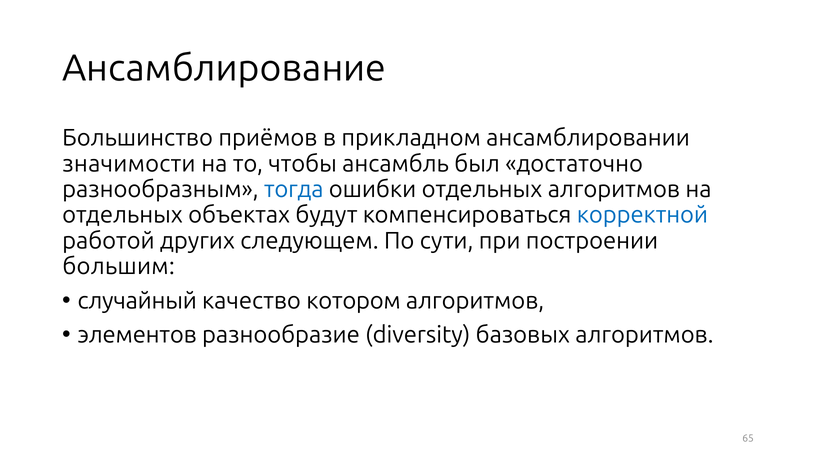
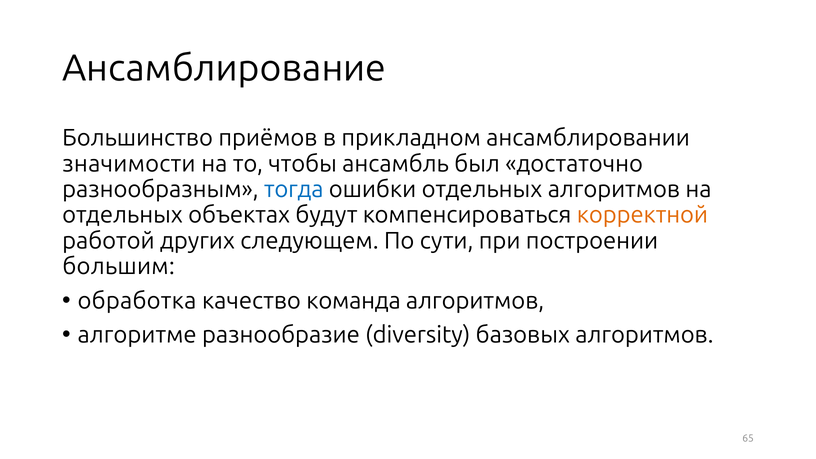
корректной colour: blue -> orange
случайный: случайный -> обработка
котором: котором -> команда
элементов: элементов -> алгоритме
